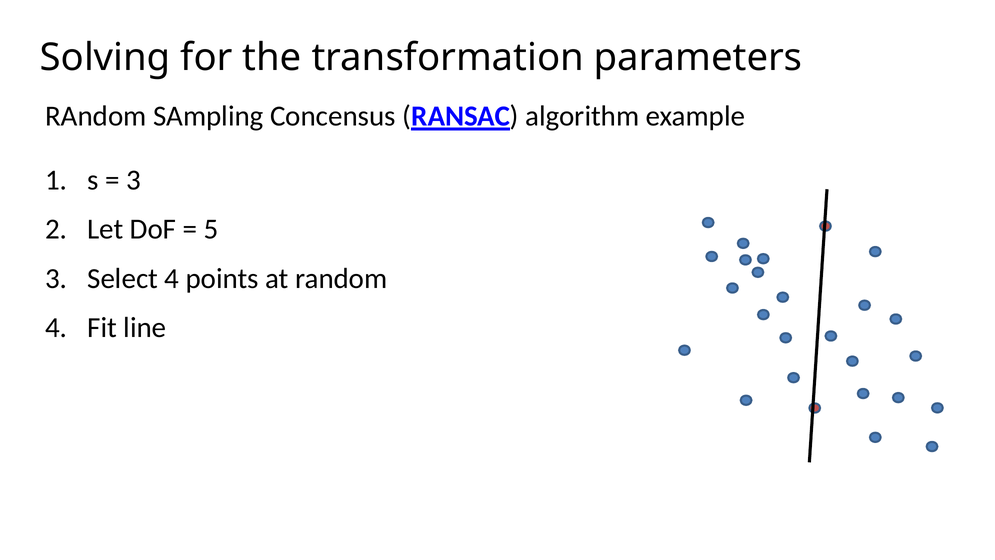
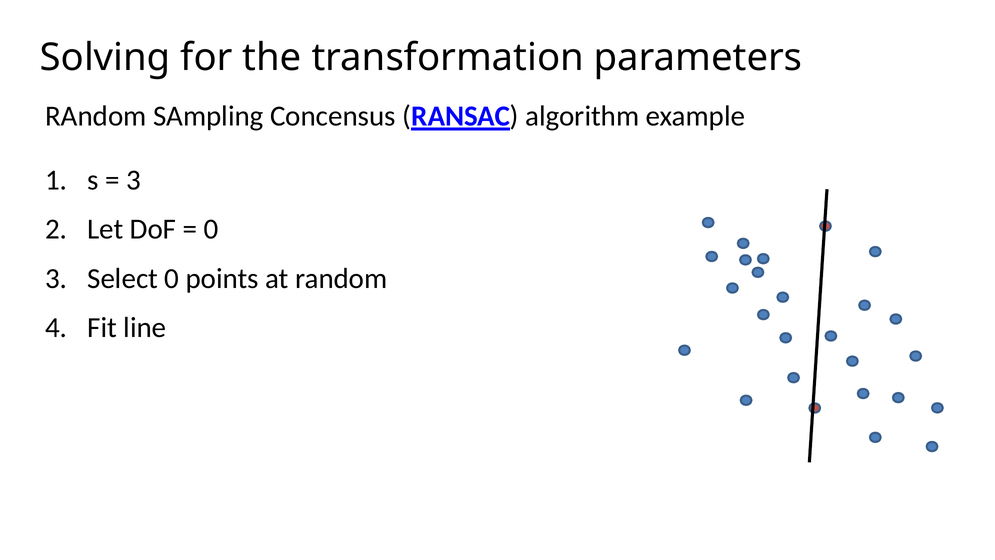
5 at (211, 229): 5 -> 0
Select 4: 4 -> 0
